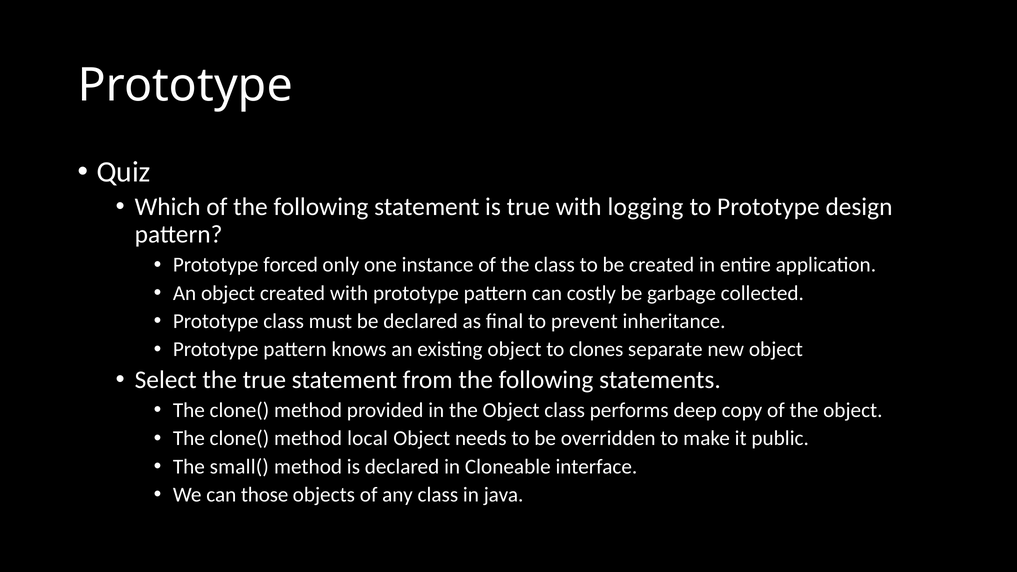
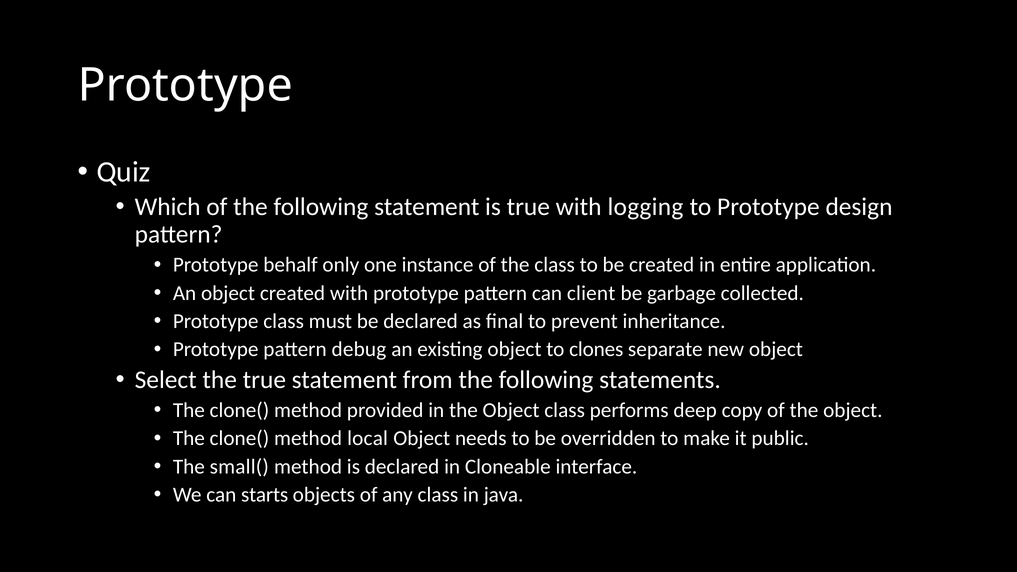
forced: forced -> behalf
costly: costly -> client
knows: knows -> debug
those: those -> starts
